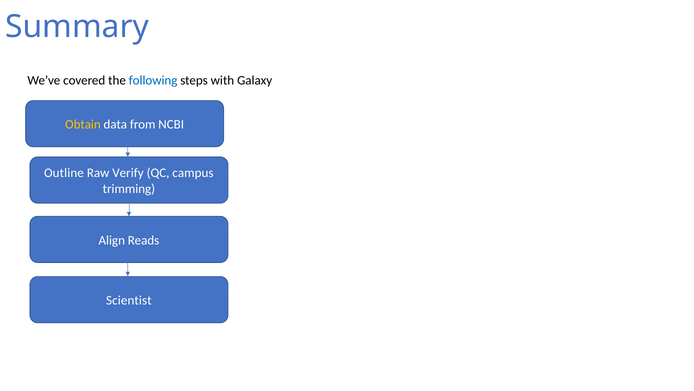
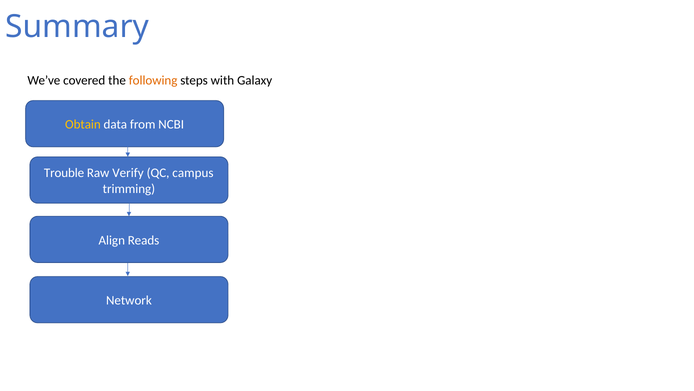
following colour: blue -> orange
Outline: Outline -> Trouble
Scientist: Scientist -> Network
